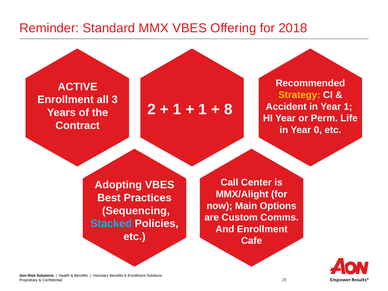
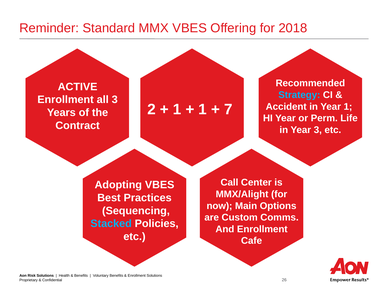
Strategy colour: yellow -> light blue
8: 8 -> 7
Year 0: 0 -> 3
